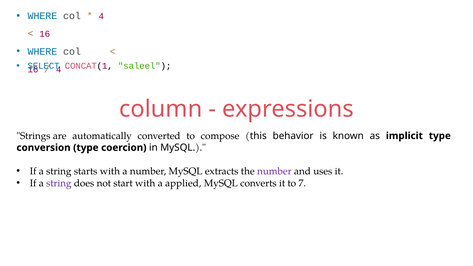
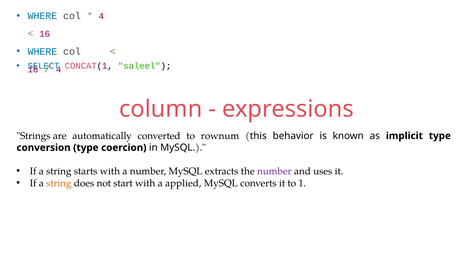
compose: compose -> rownum
string at (59, 183) colour: purple -> orange
7: 7 -> 1
